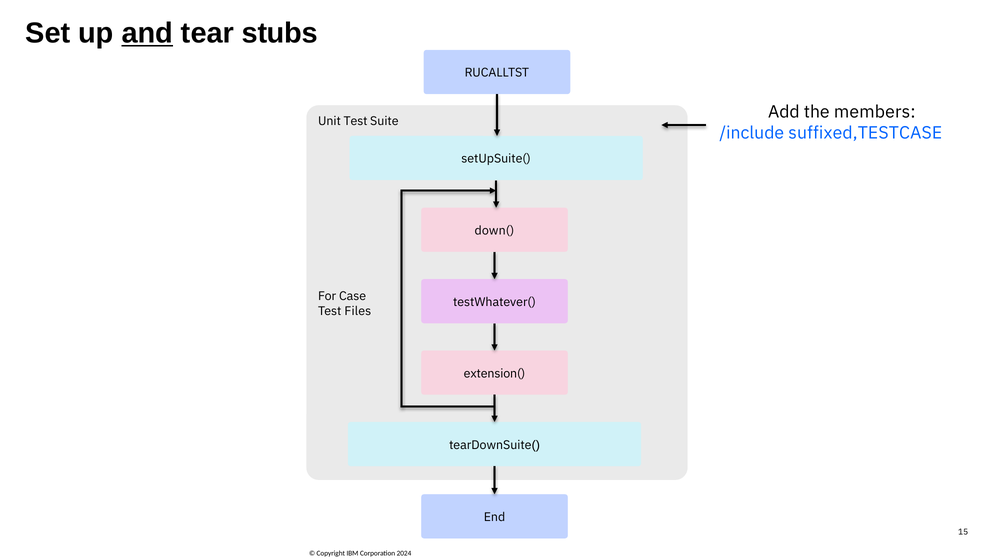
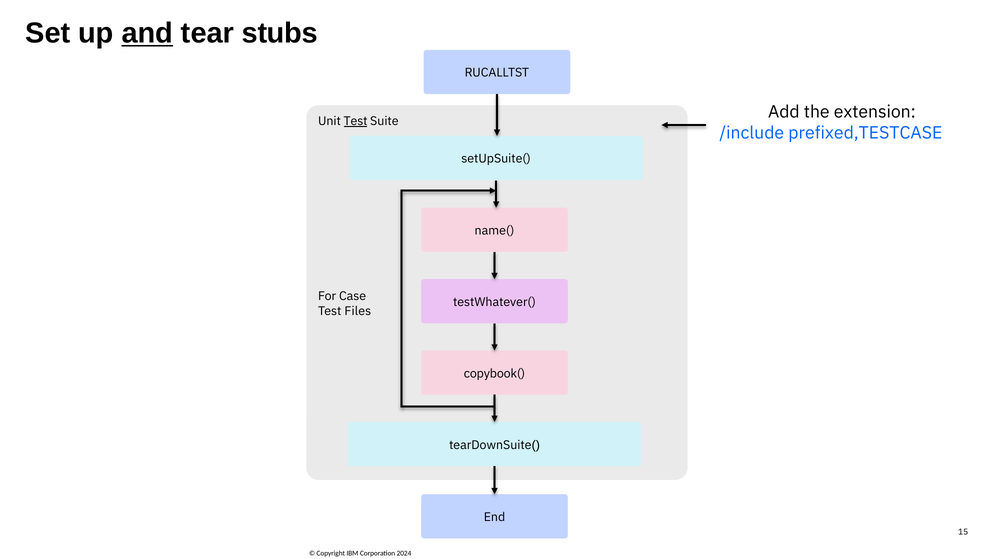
members: members -> extension
Test at (356, 121) underline: none -> present
suffixed,TESTCASE: suffixed,TESTCASE -> prefixed,TESTCASE
down(: down( -> name(
extension(: extension( -> copybook(
